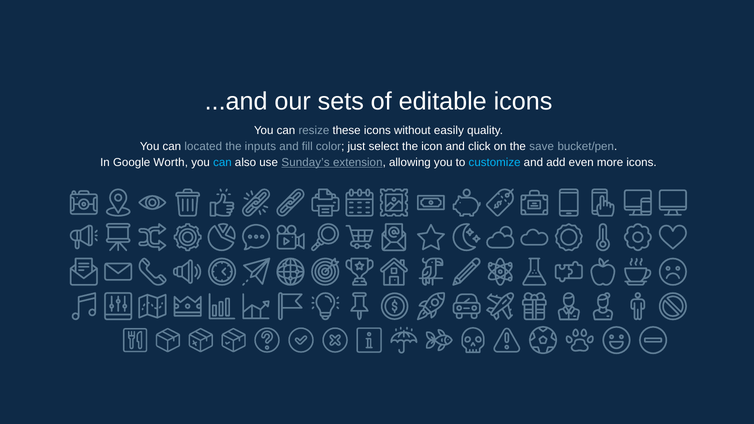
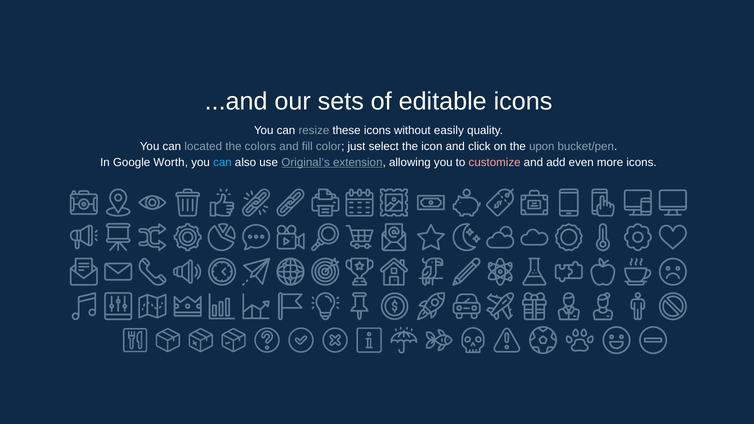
inputs: inputs -> colors
save: save -> upon
Sunday’s: Sunday’s -> Original’s
customize colour: light blue -> pink
